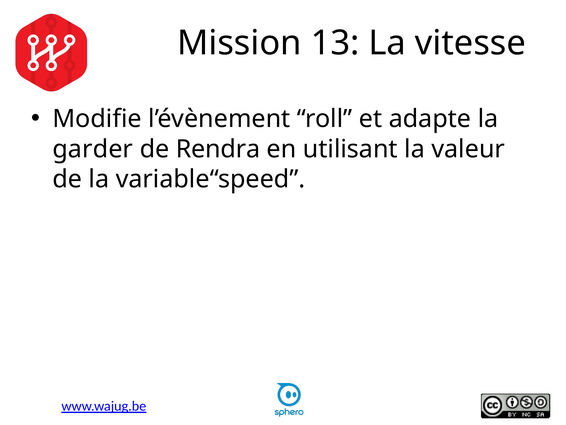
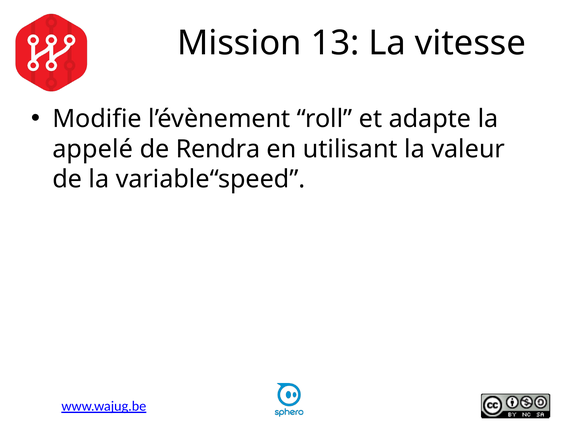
garder: garder -> appelé
